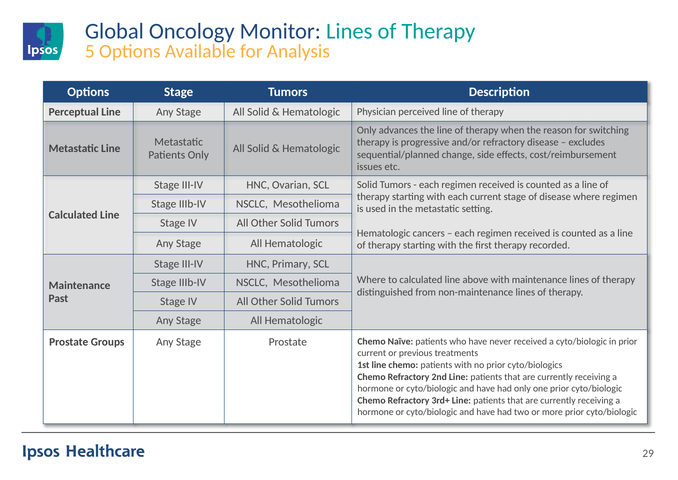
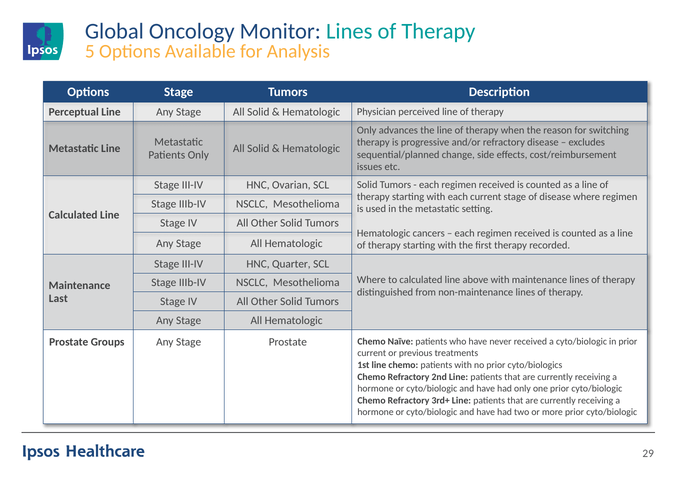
Primary: Primary -> Quarter
Past: Past -> Last
